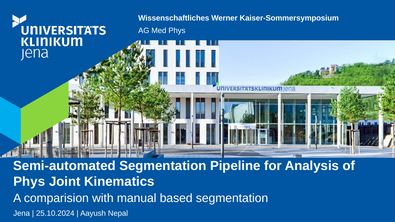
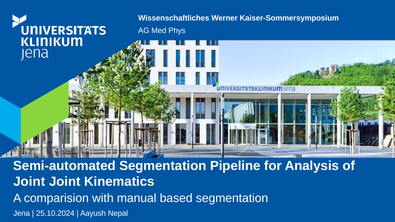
Phys at (29, 182): Phys -> Joint
